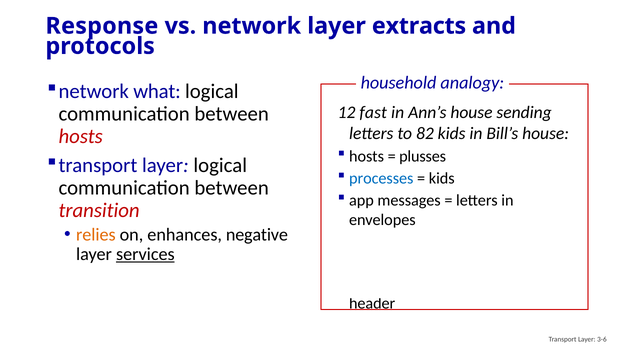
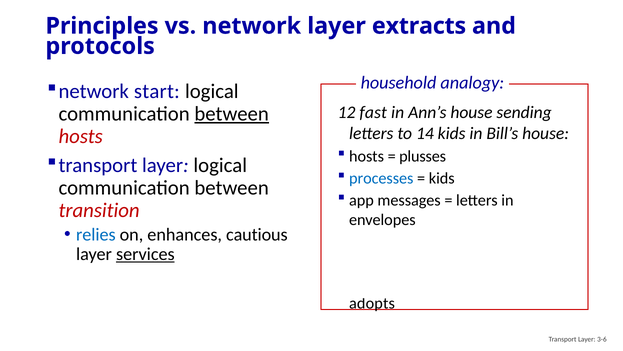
Response: Response -> Principles
what: what -> start
between at (232, 114) underline: none -> present
82: 82 -> 14
relies colour: orange -> blue
negative: negative -> cautious
header: header -> adopts
